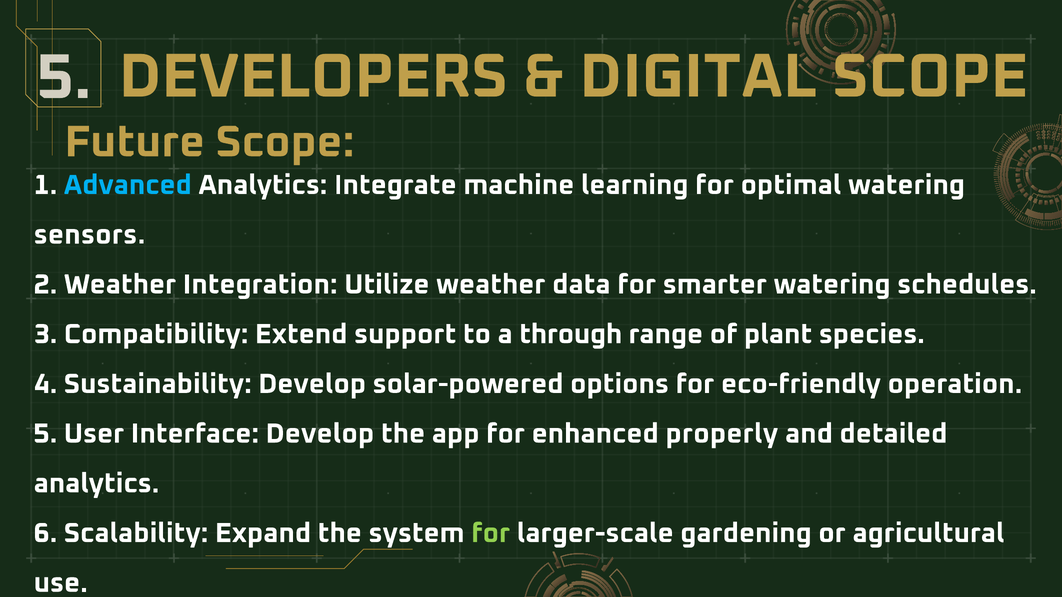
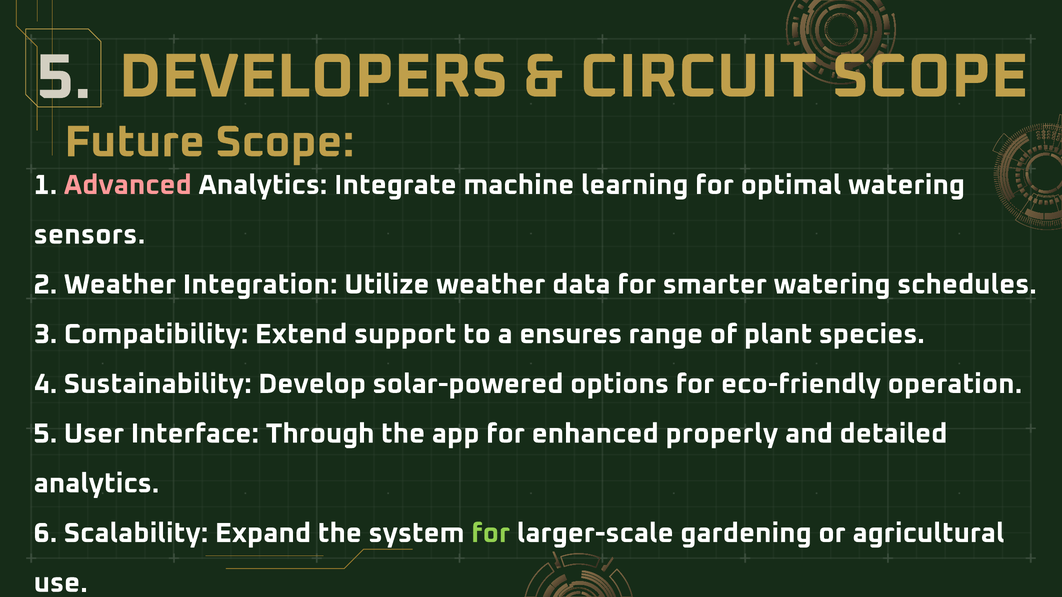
DIGITAL: DIGITAL -> CIRCUIT
Advanced colour: light blue -> pink
through: through -> ensures
Interface Develop: Develop -> Through
